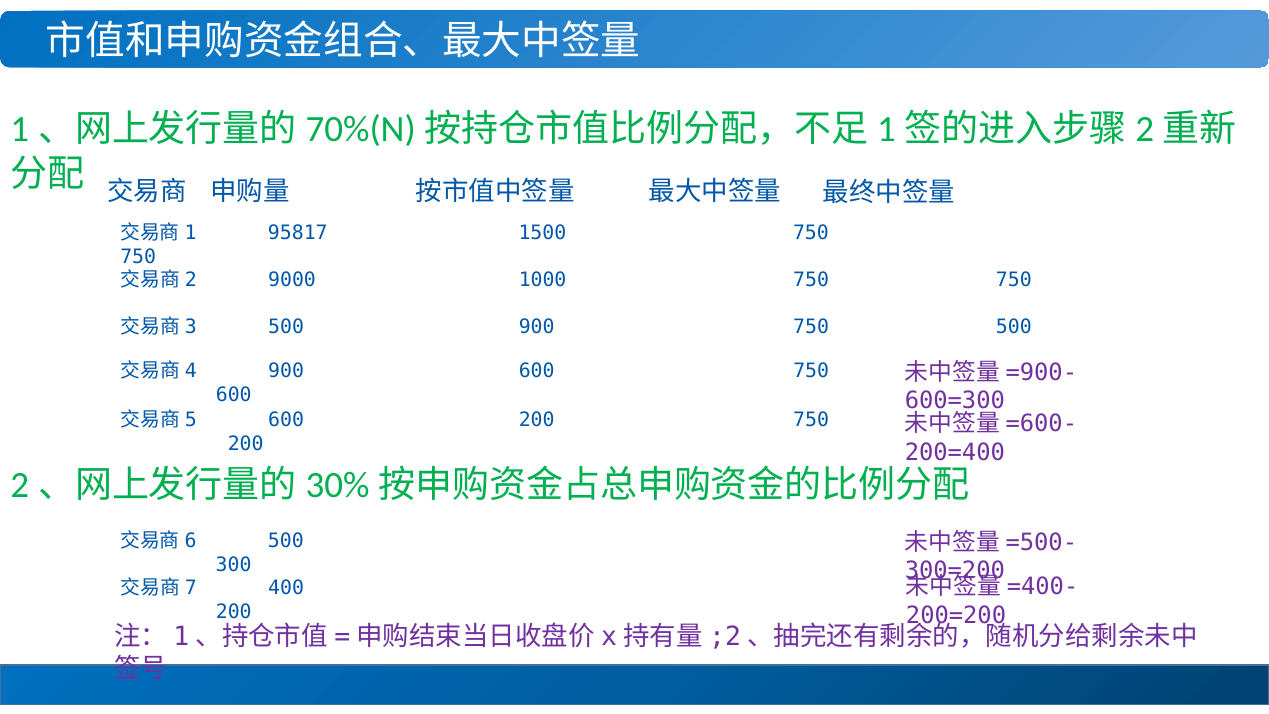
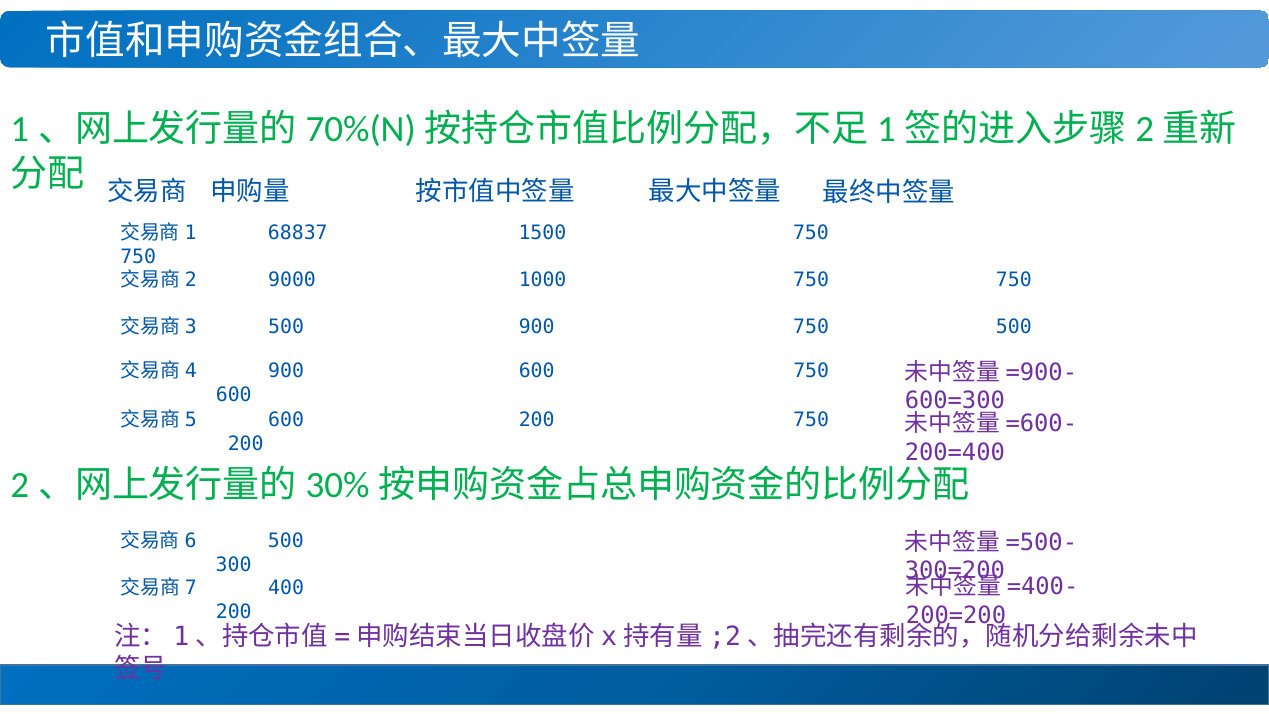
95817: 95817 -> 68837
